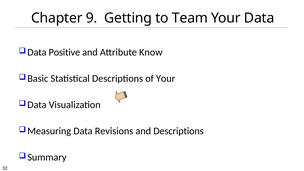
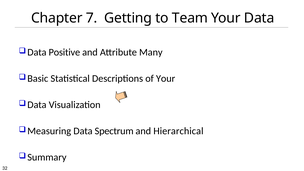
9: 9 -> 7
Know: Know -> Many
Revisions: Revisions -> Spectrum
and Descriptions: Descriptions -> Hierarchical
